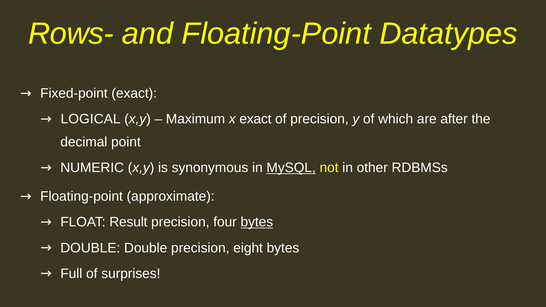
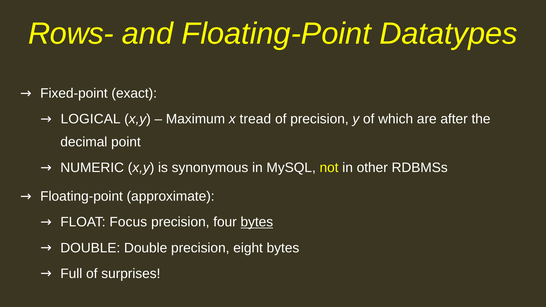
x exact: exact -> tread
MySQL underline: present -> none
Result: Result -> Focus
